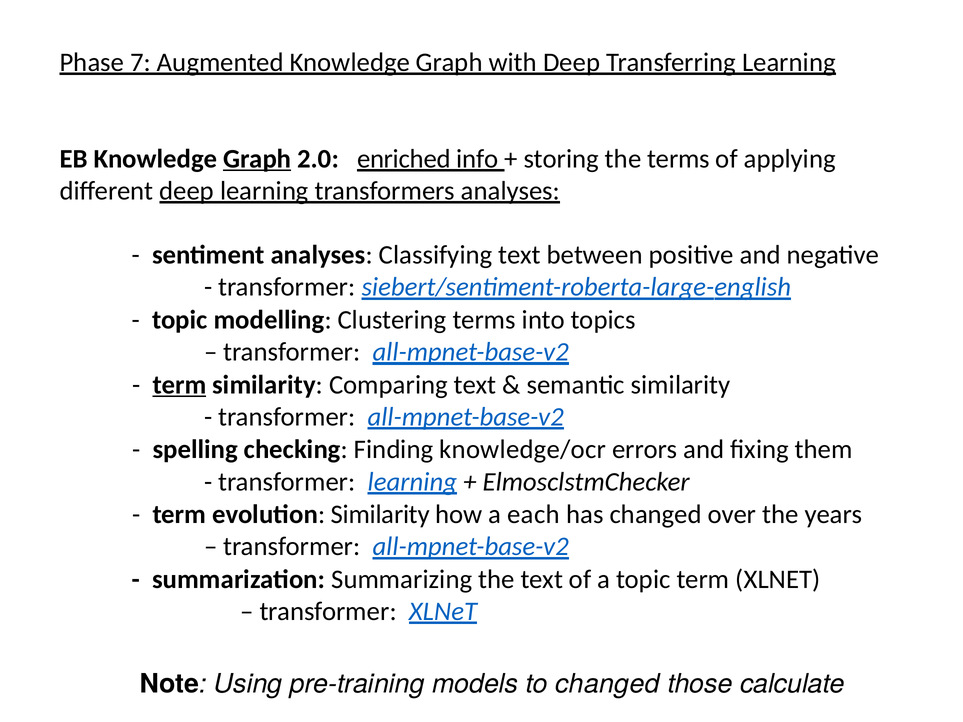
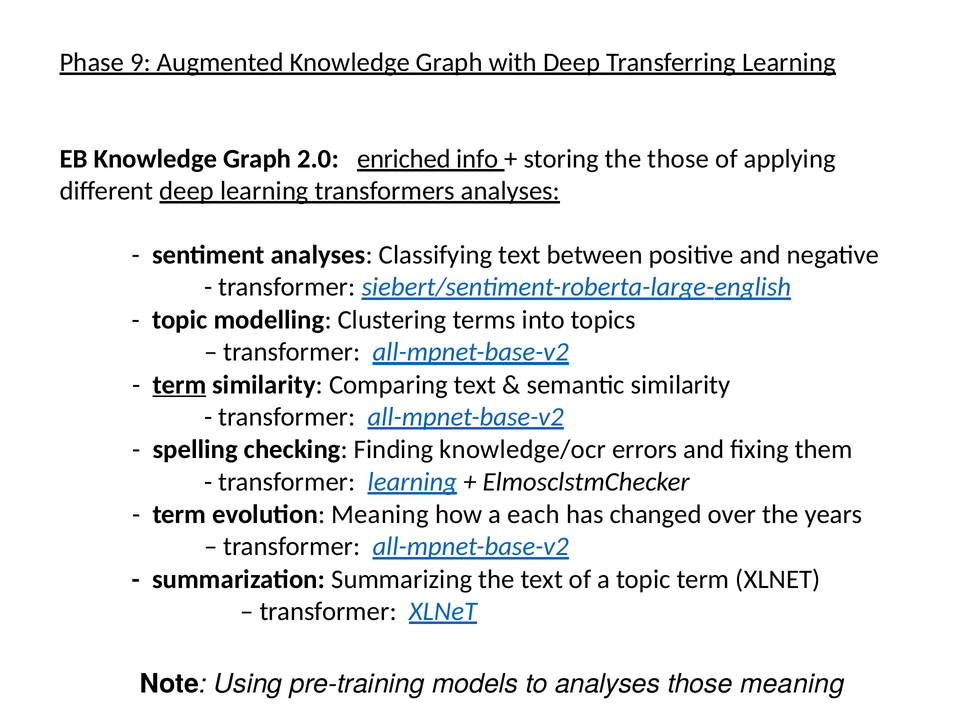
7: 7 -> 9
Graph at (257, 159) underline: present -> none
the terms: terms -> those
evolution Similarity: Similarity -> Meaning
to changed: changed -> analyses
those calculate: calculate -> meaning
